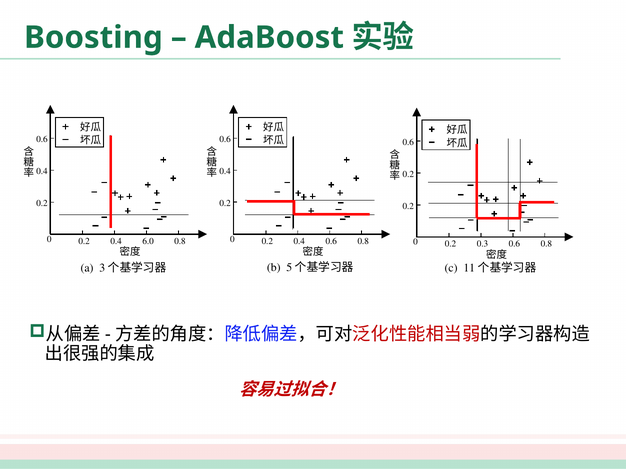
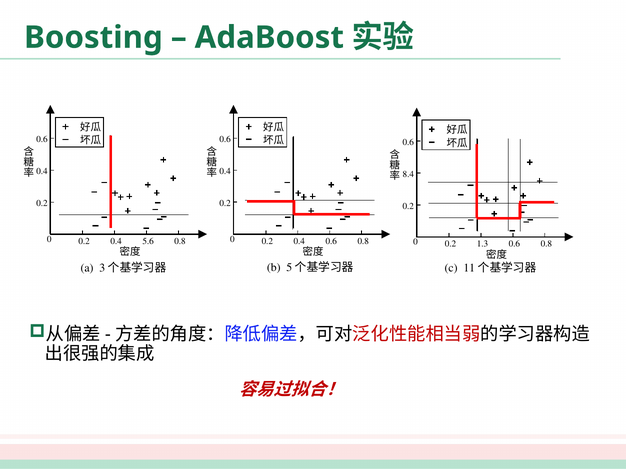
0.2 at (408, 174): 0.2 -> 8.4
6.0: 6.0 -> 5.6
0.3: 0.3 -> 1.3
